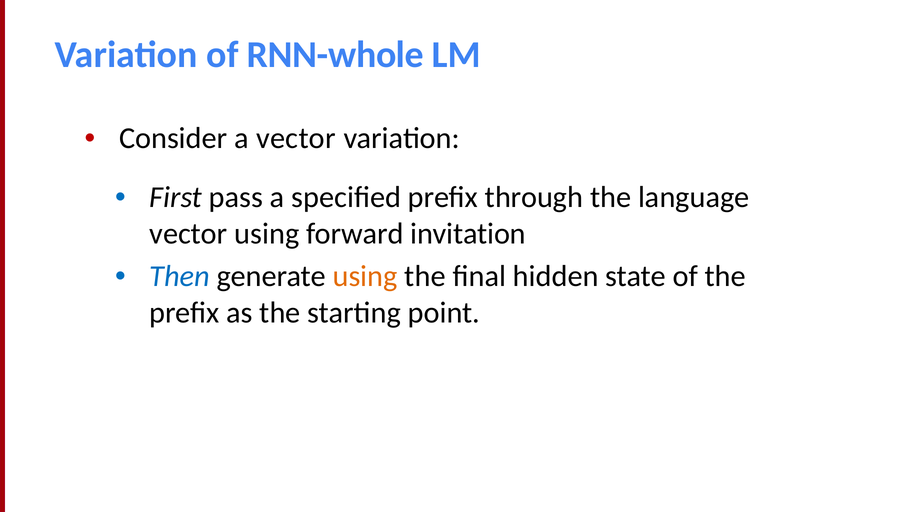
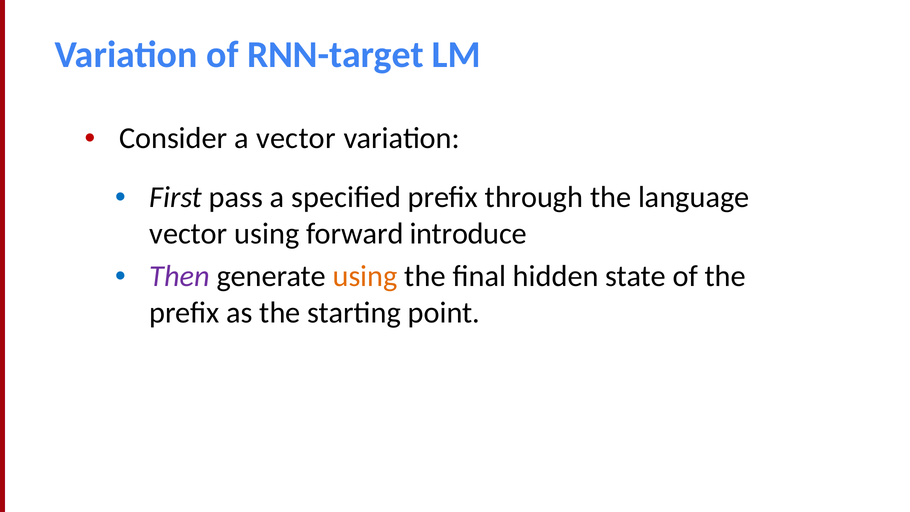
RNN-whole: RNN-whole -> RNN-target
invitation: invitation -> introduce
Then colour: blue -> purple
